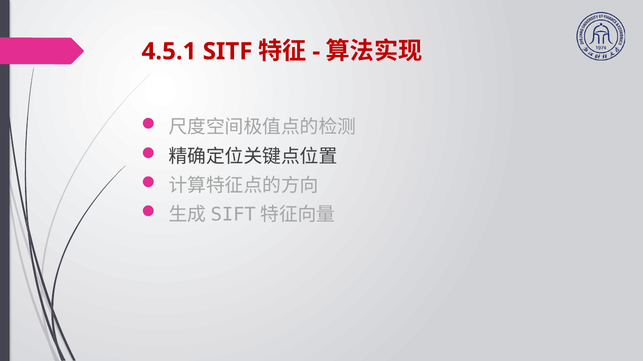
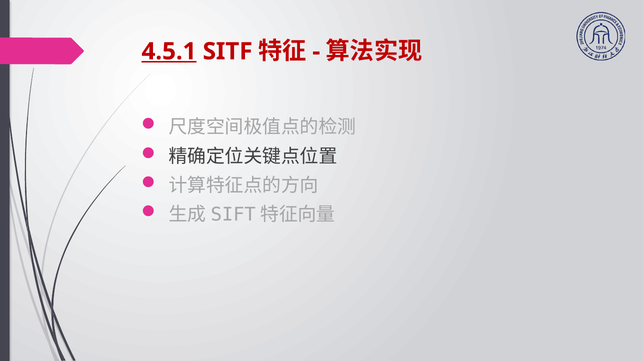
4.5.1 underline: none -> present
